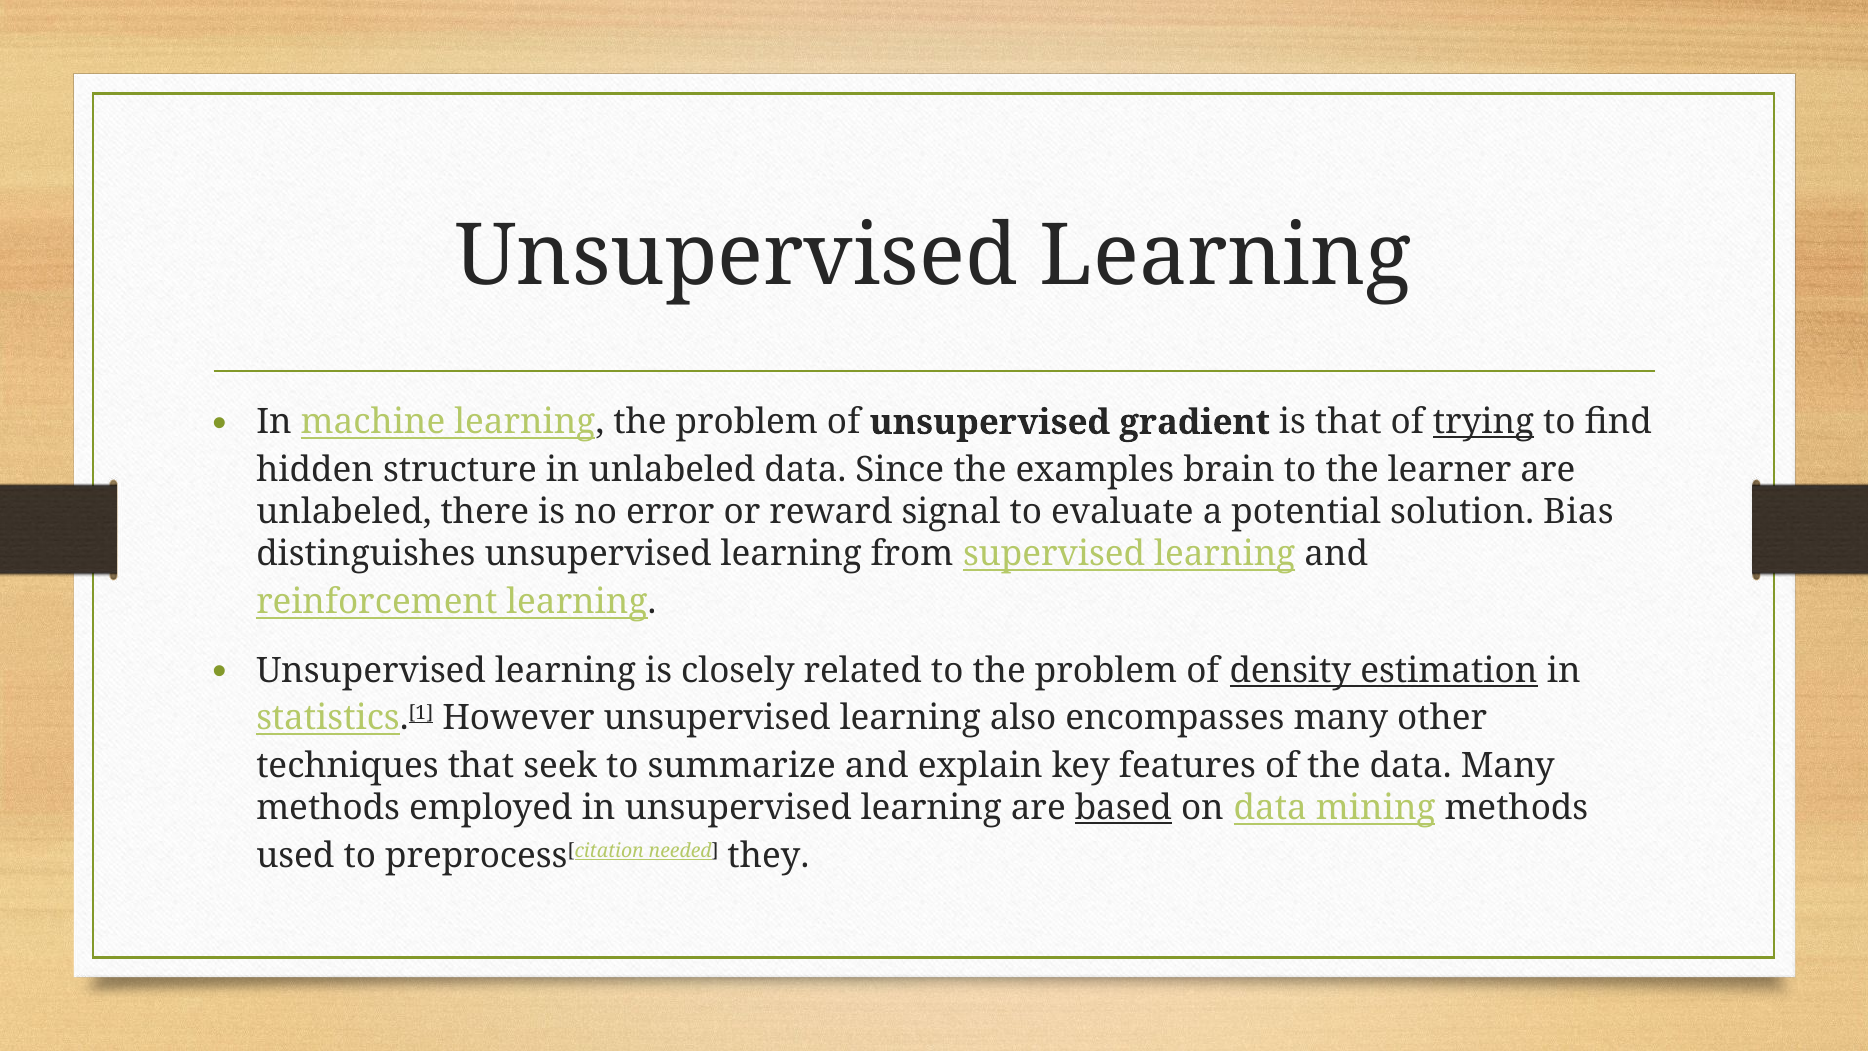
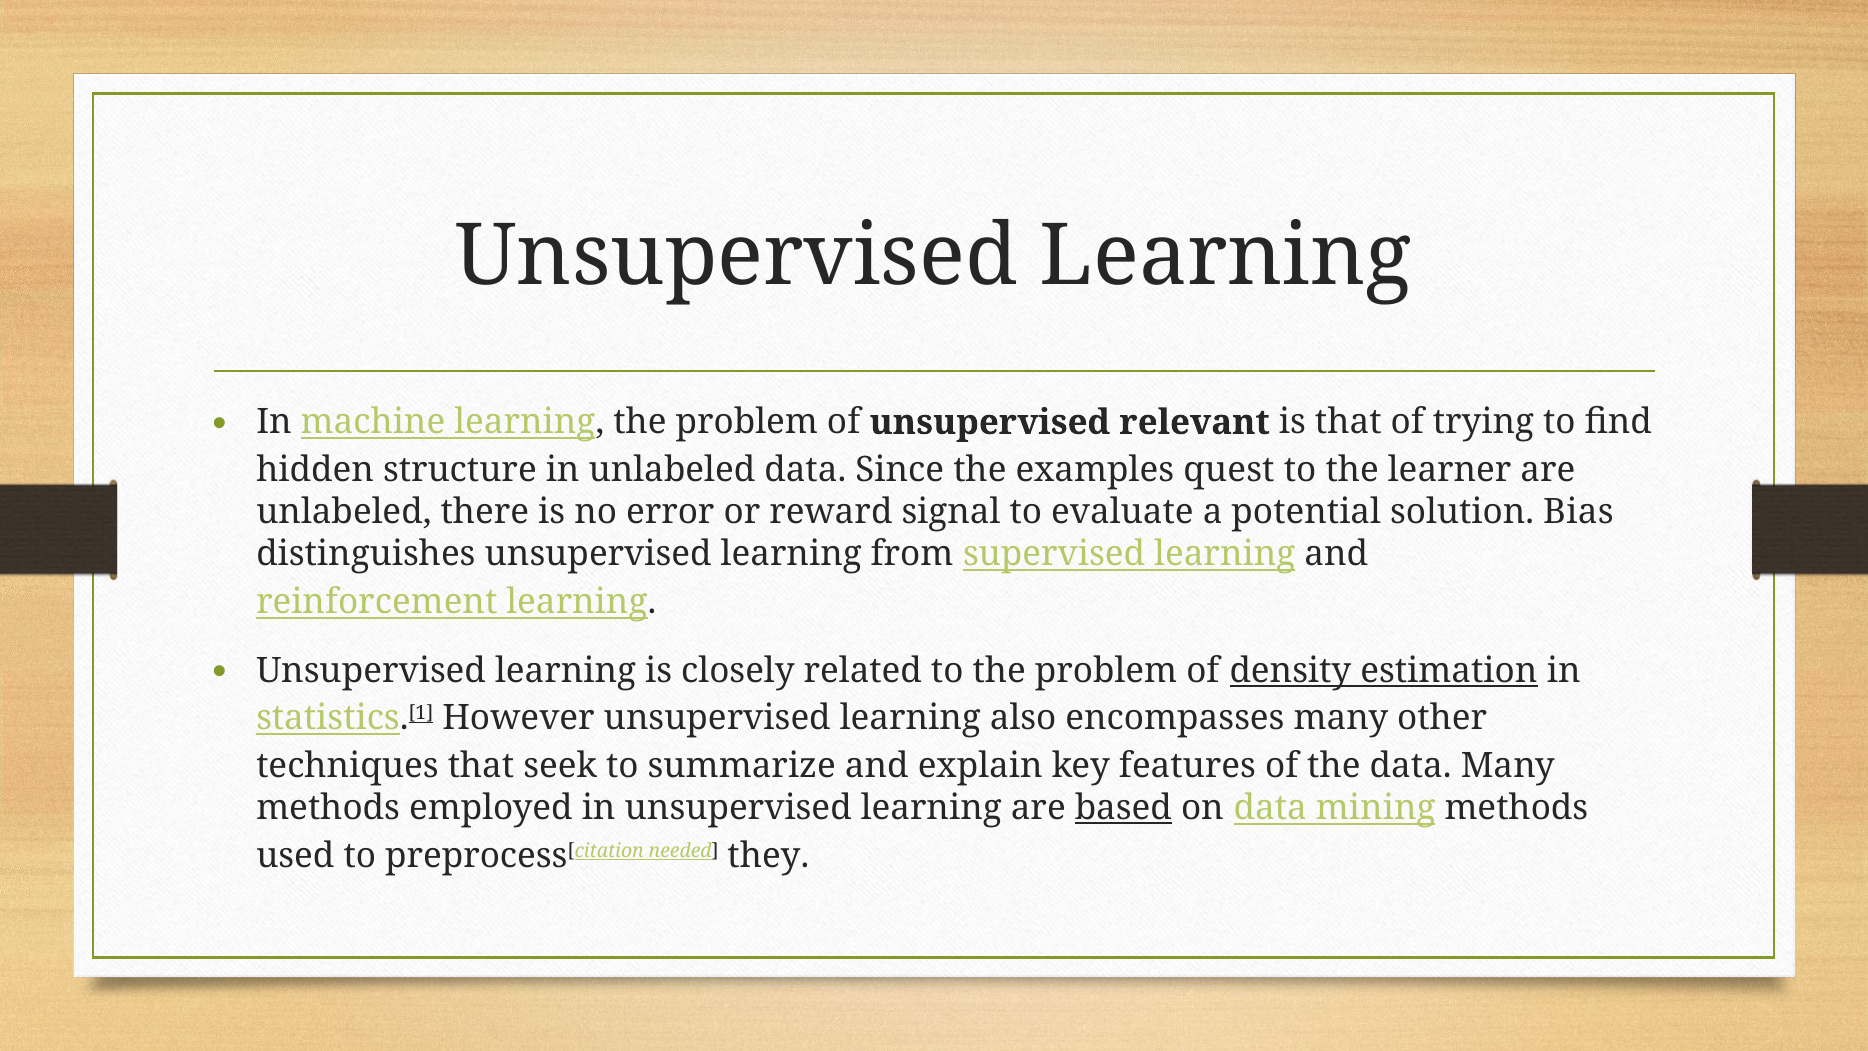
gradient: gradient -> relevant
trying underline: present -> none
brain: brain -> quest
